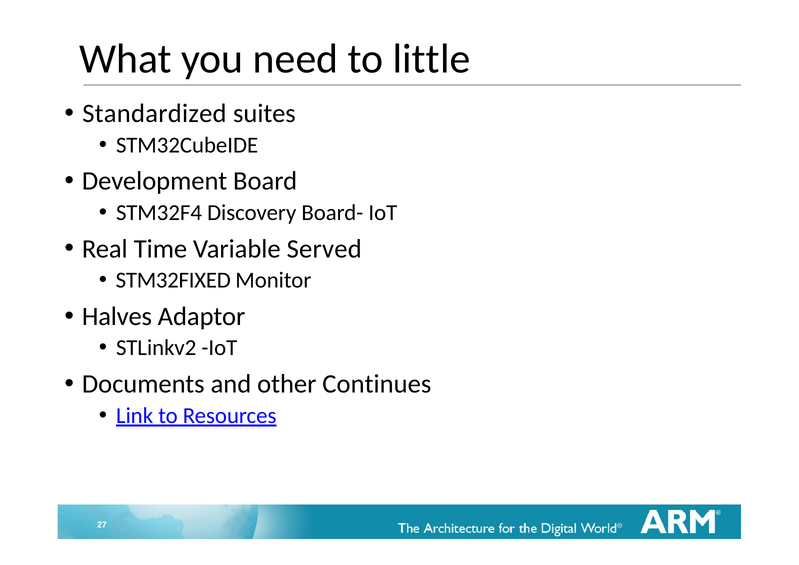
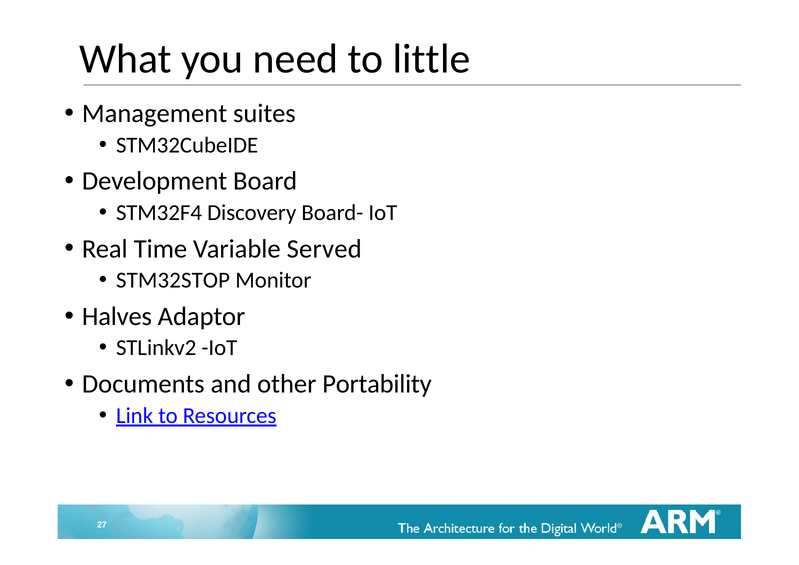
Standardized: Standardized -> Management
STM32FIXED: STM32FIXED -> STM32STOP
Continues: Continues -> Portability
